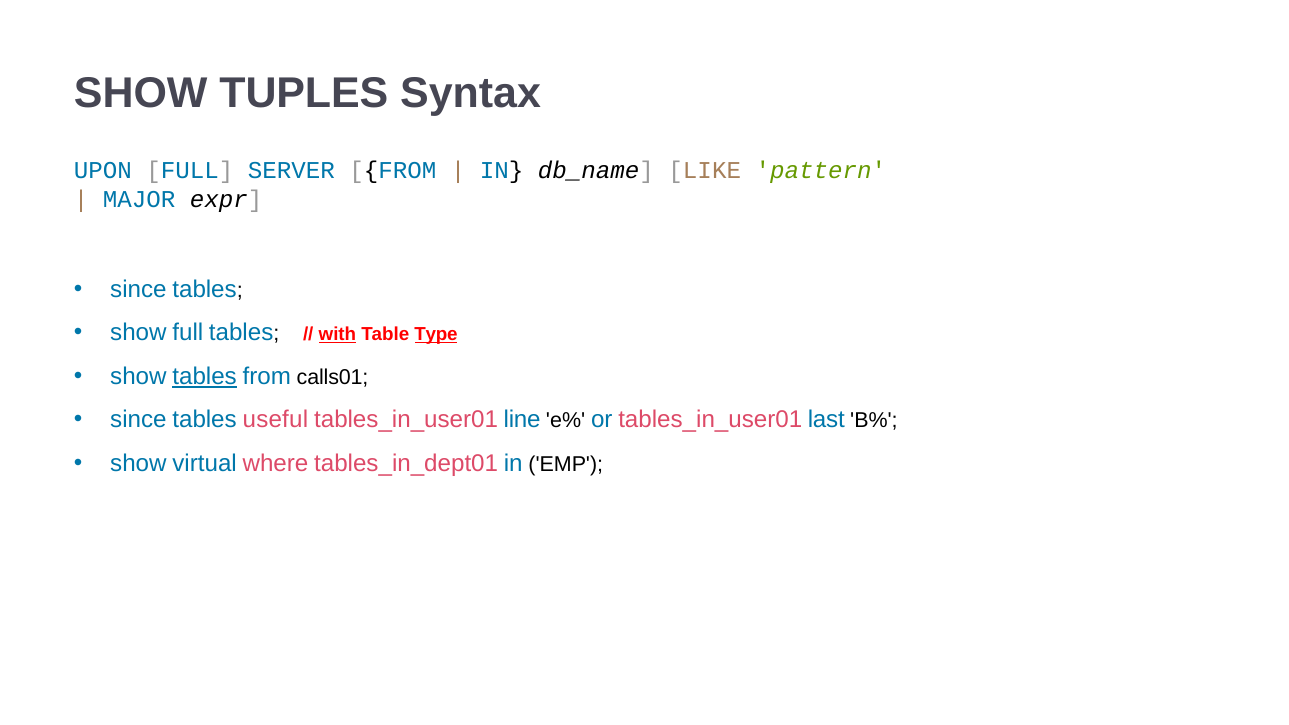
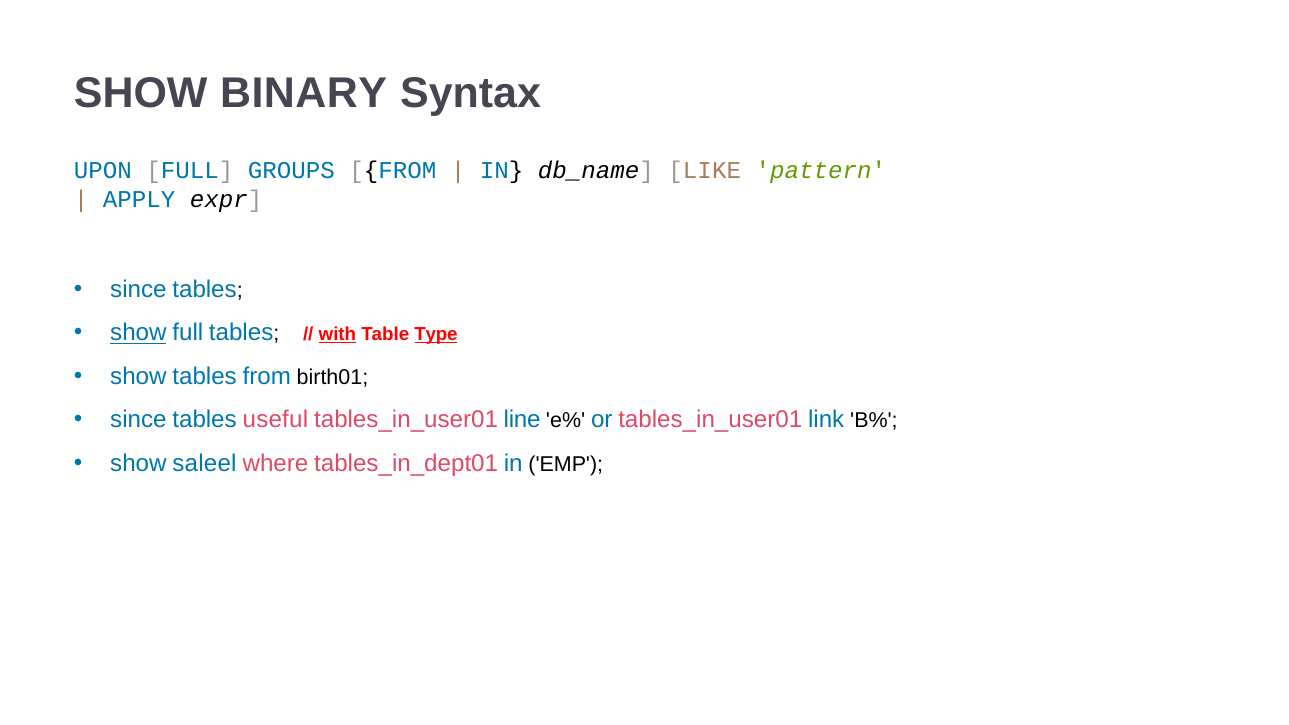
TUPLES: TUPLES -> BINARY
SERVER: SERVER -> GROUPS
MAJOR: MAJOR -> APPLY
show at (138, 333) underline: none -> present
tables at (205, 376) underline: present -> none
calls01: calls01 -> birth01
last: last -> link
virtual: virtual -> saleel
